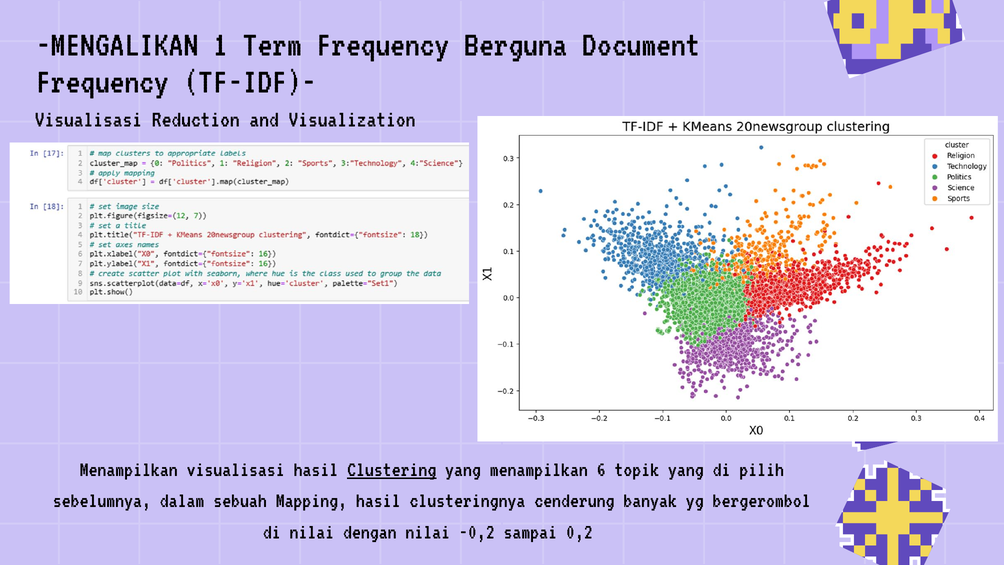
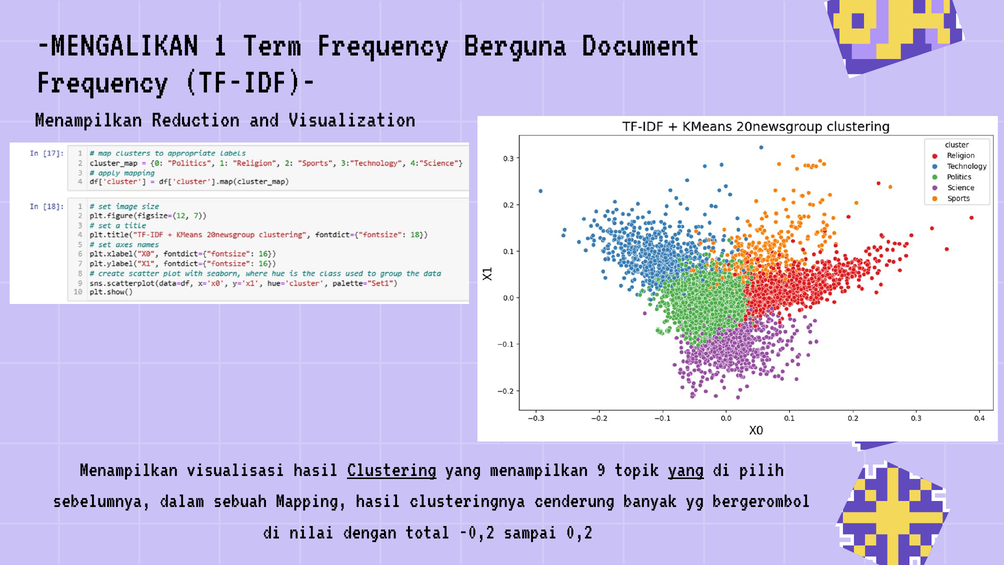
Visualisasi at (88, 119): Visualisasi -> Menampilkan
6: 6 -> 9
yang at (686, 469) underline: none -> present
dengan nilai: nilai -> total
